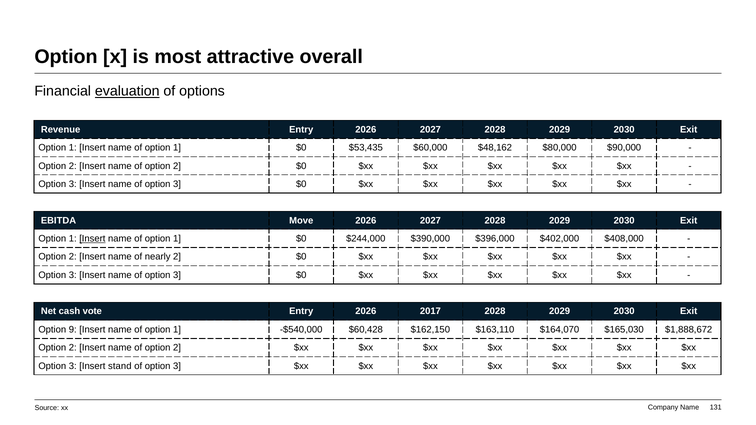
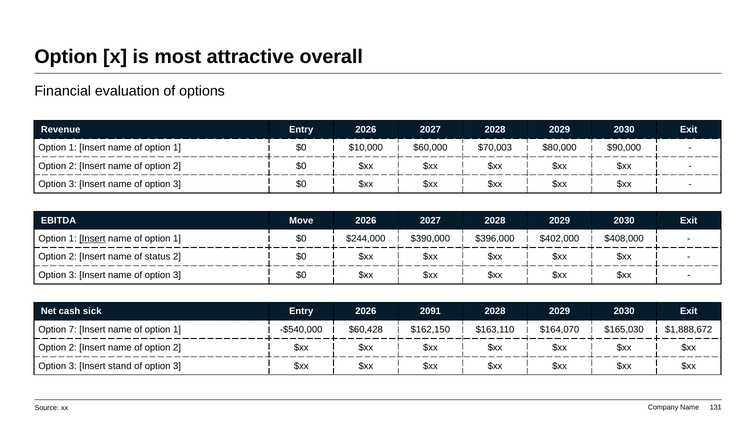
evaluation underline: present -> none
$53,435: $53,435 -> $10,000
$48,162: $48,162 -> $70,003
nearly: nearly -> status
vote: vote -> sick
2017: 2017 -> 2091
9: 9 -> 7
